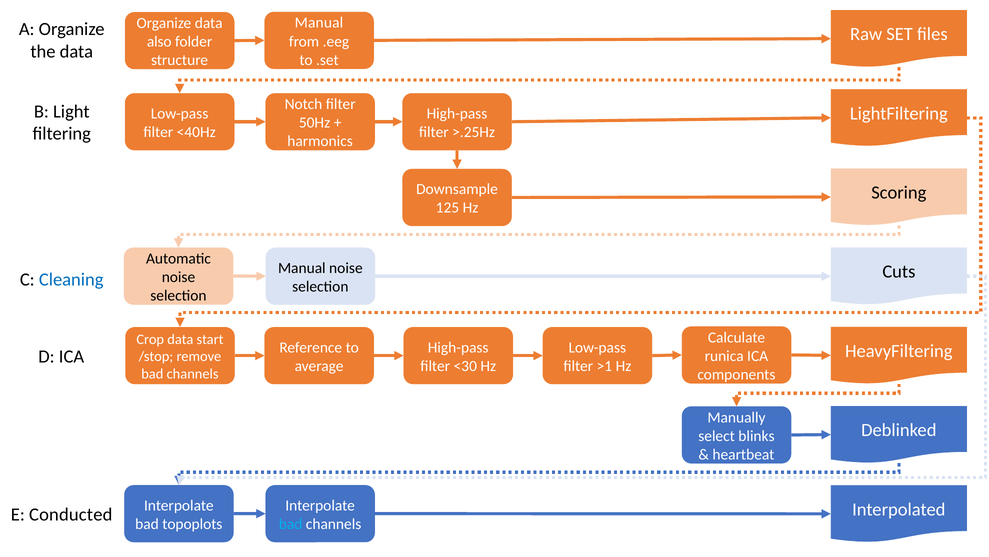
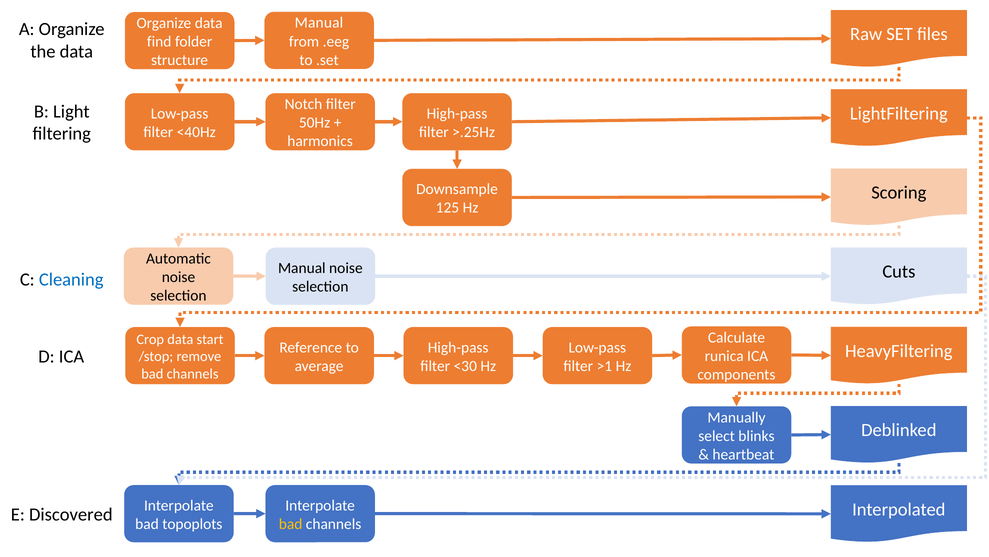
also: also -> find
Conducted: Conducted -> Discovered
bad at (291, 523) colour: light blue -> yellow
